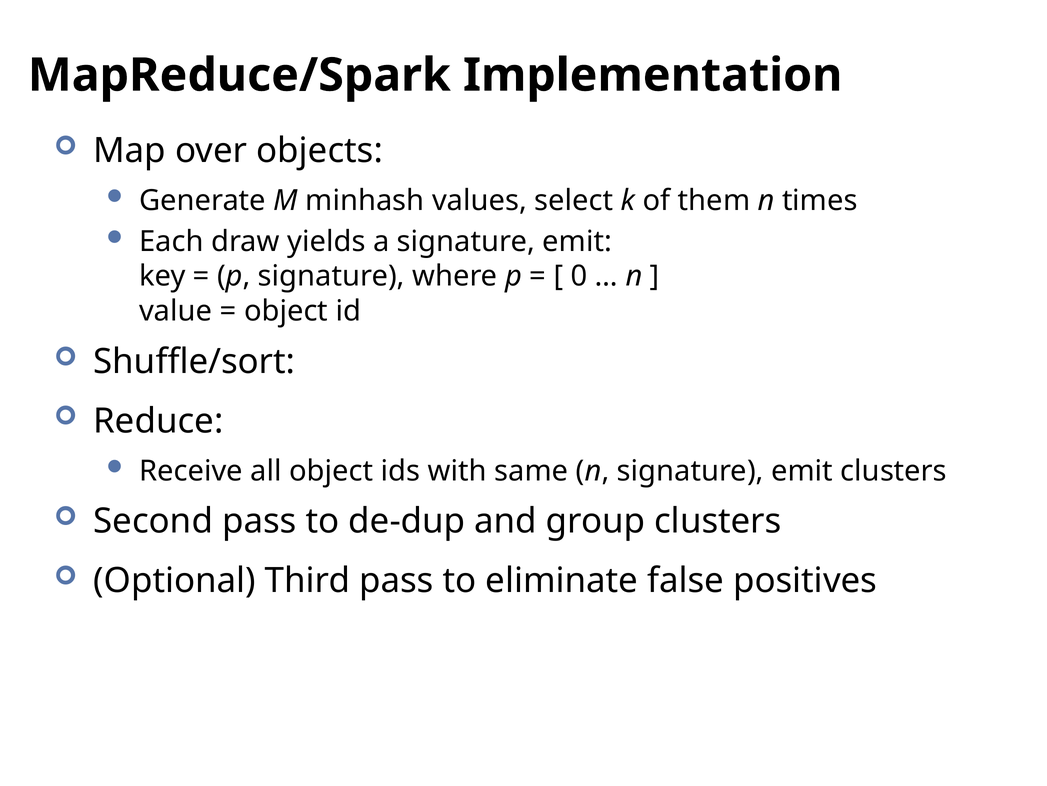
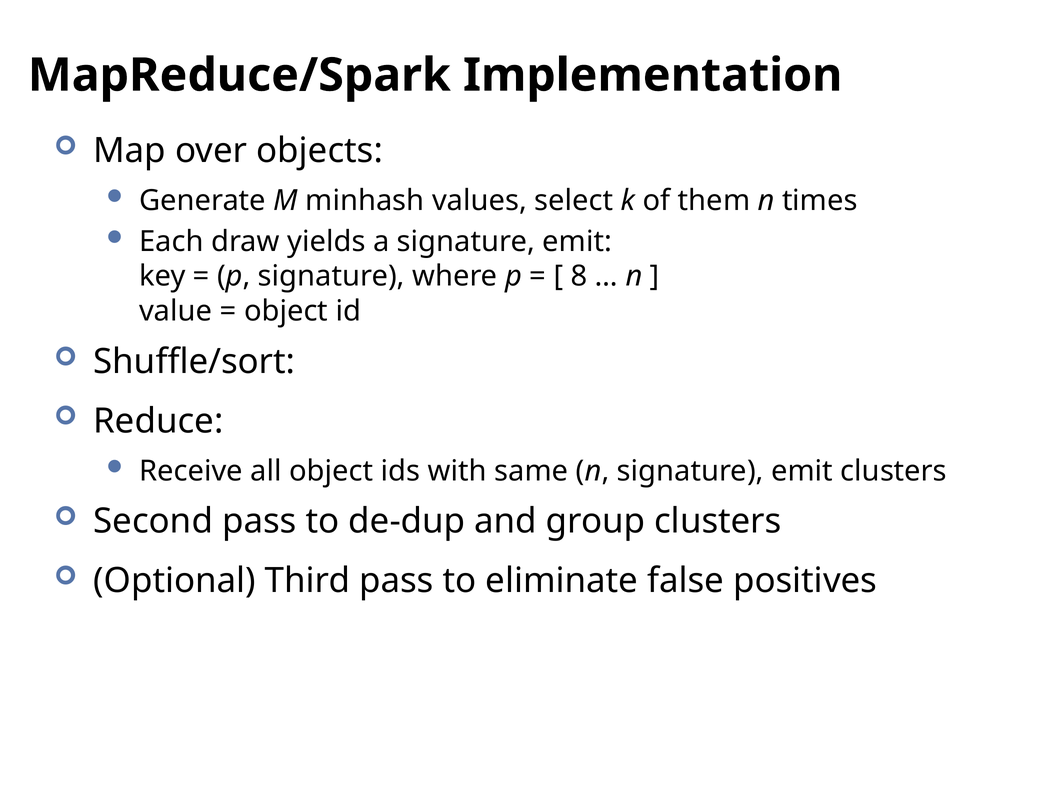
0: 0 -> 8
